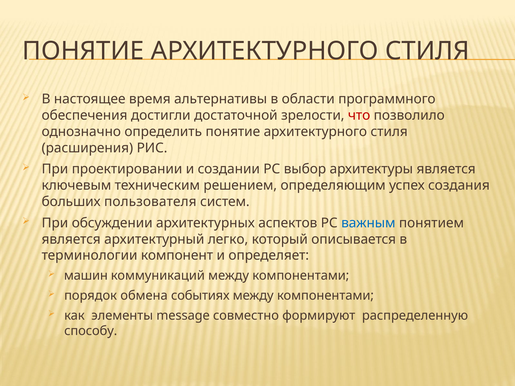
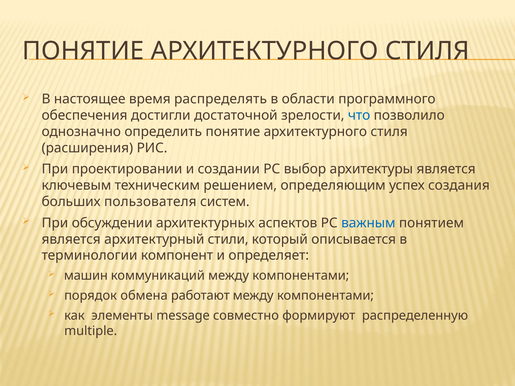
альтернативы: альтернативы -> распределять
что colour: red -> blue
легко: легко -> стили
событиях: событиях -> работают
способу: способу -> multiple
